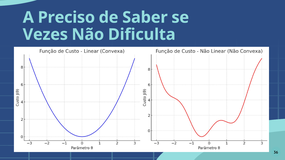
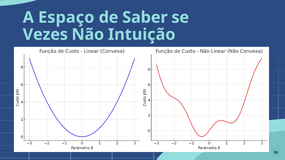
Preciso: Preciso -> Espaço
Dificulta: Dificulta -> Intuição
